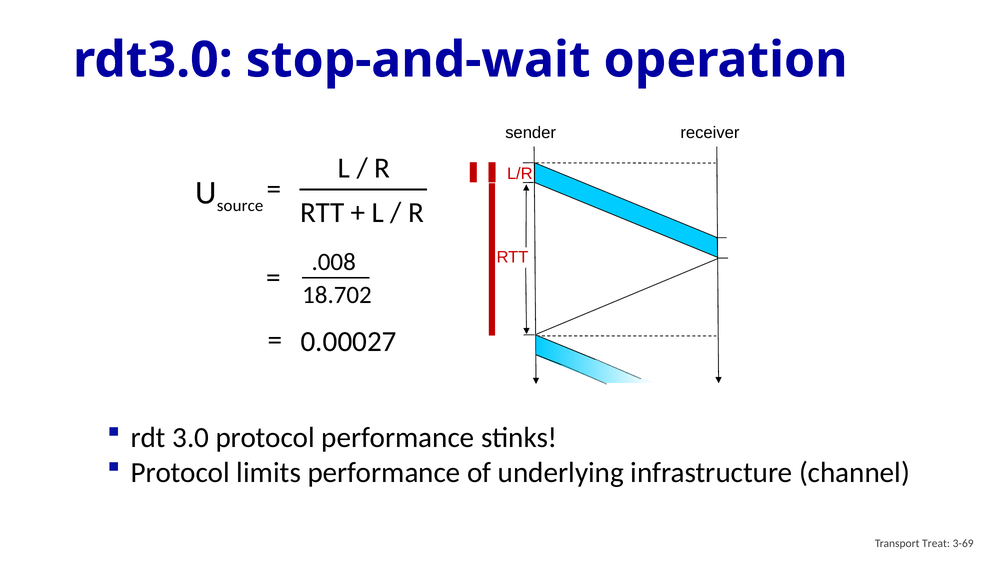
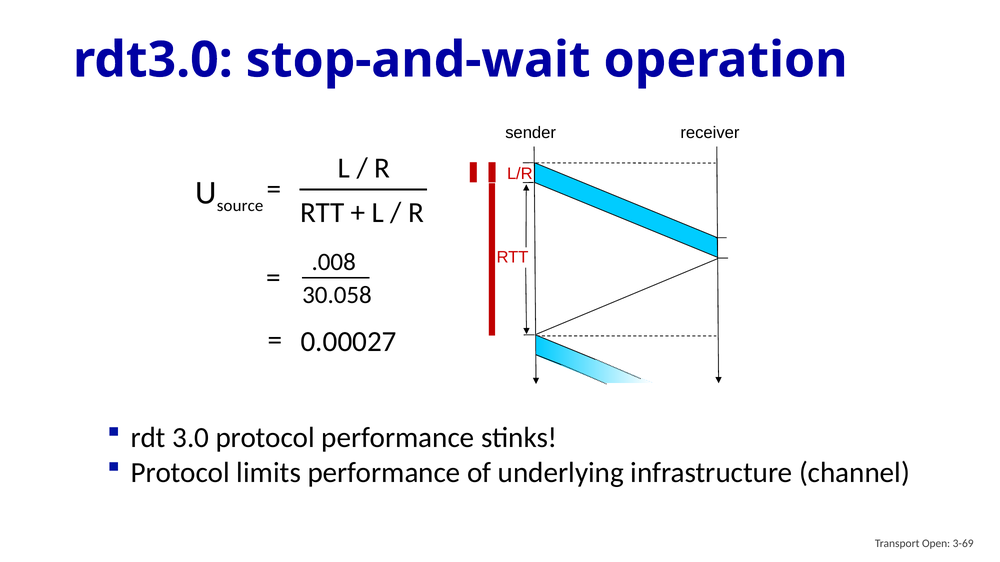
18.702: 18.702 -> 30.058
Treat: Treat -> Open
